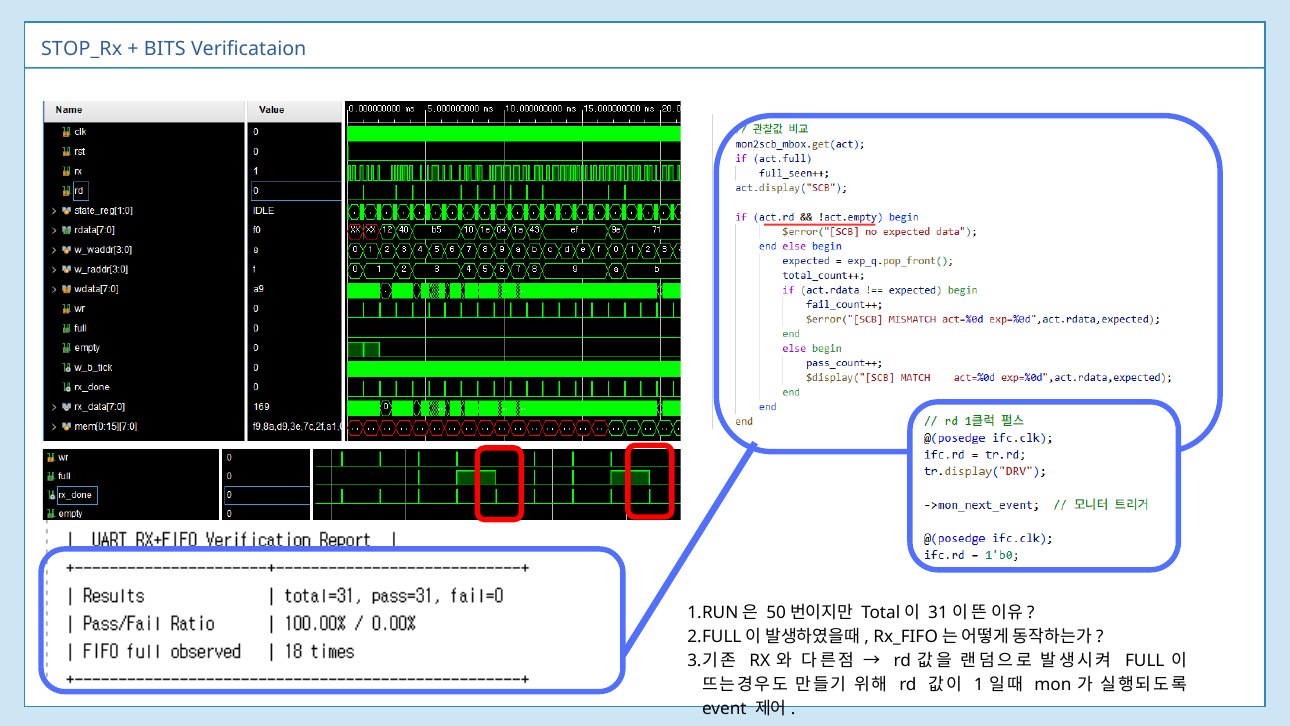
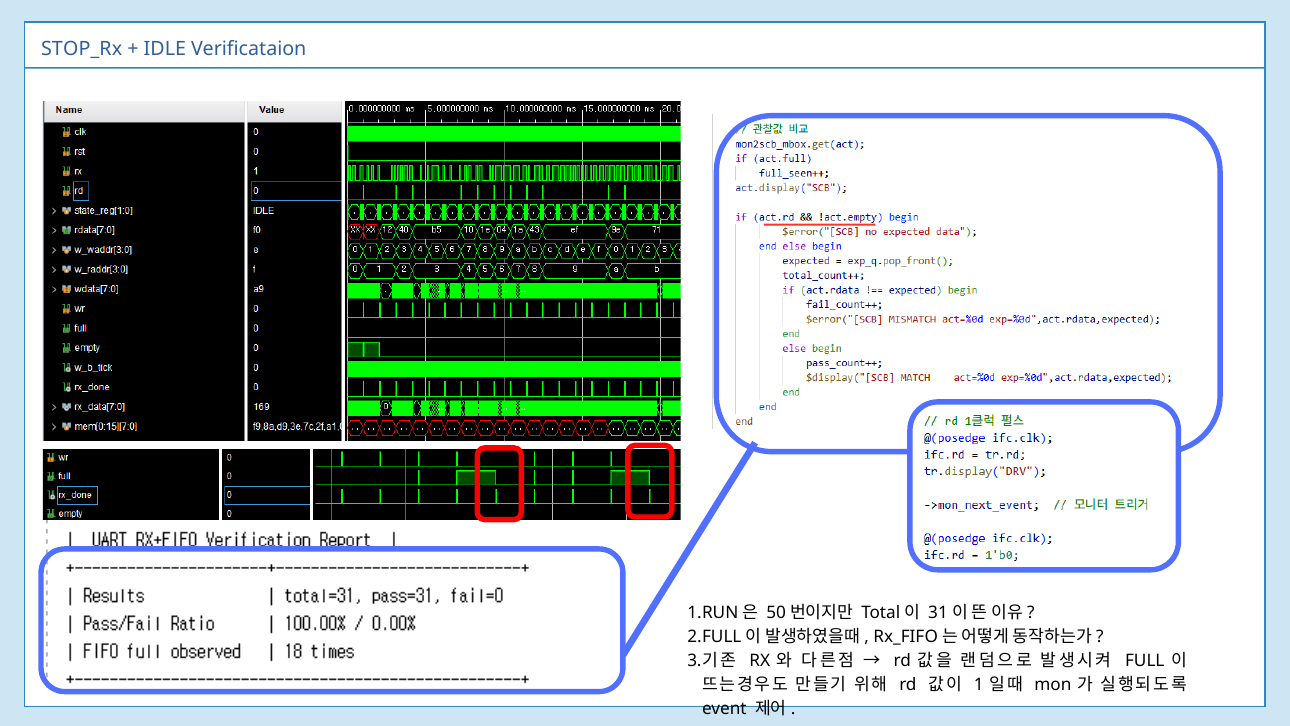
BITS: BITS -> IDLE
